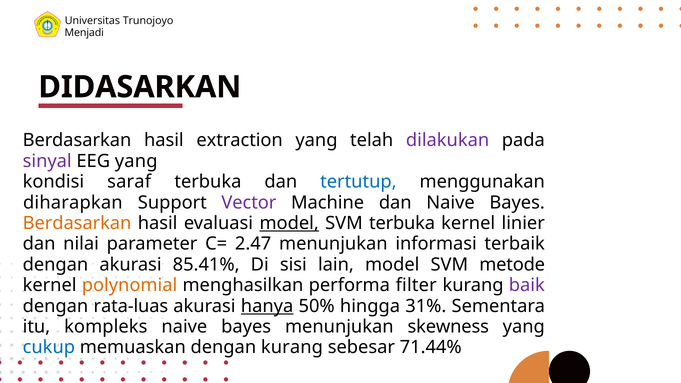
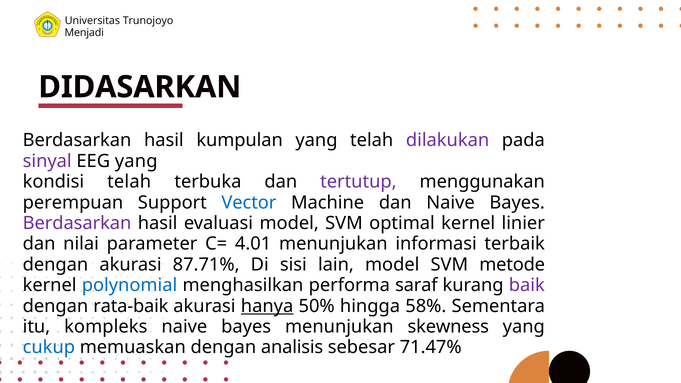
extraction: extraction -> kumpulan
kondisi saraf: saraf -> telah
tertutup colour: blue -> purple
diharapkan: diharapkan -> perempuan
Vector colour: purple -> blue
Berdasarkan at (77, 223) colour: orange -> purple
model at (289, 223) underline: present -> none
SVM terbuka: terbuka -> optimal
2.47: 2.47 -> 4.01
85.41%: 85.41% -> 87.71%
polynomial colour: orange -> blue
filter: filter -> saraf
rata-luas: rata-luas -> rata-baik
31%: 31% -> 58%
dengan kurang: kurang -> analisis
71.44%: 71.44% -> 71.47%
